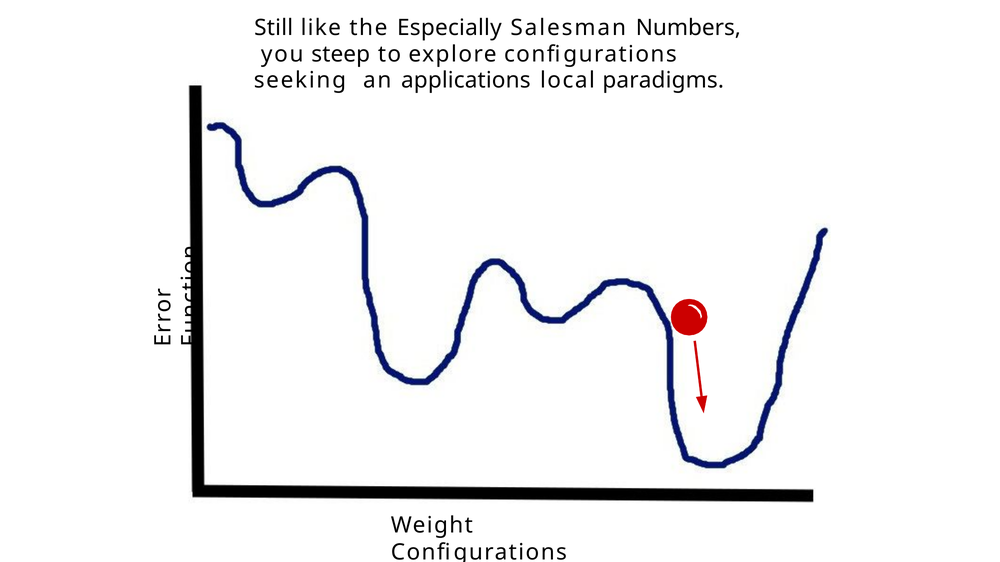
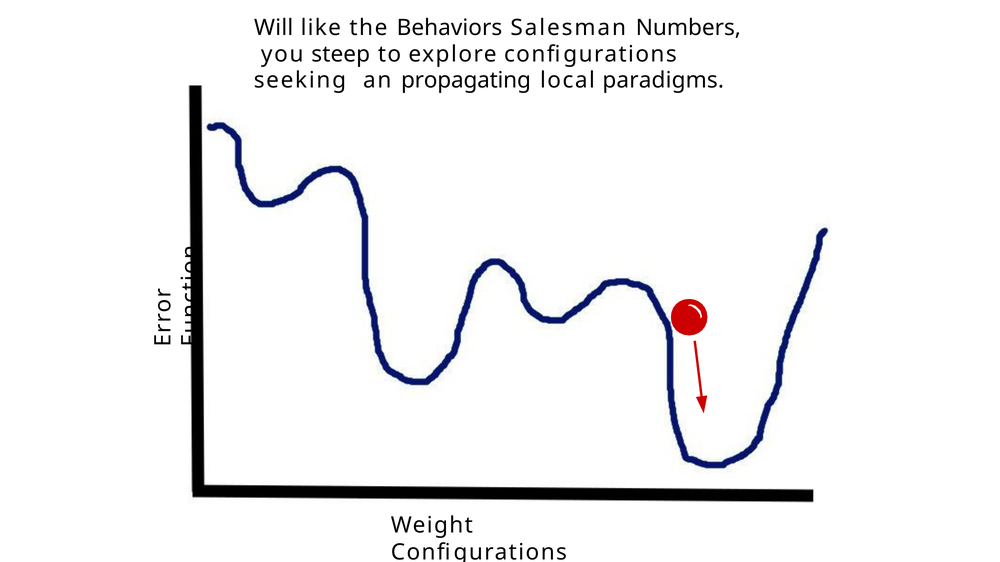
Still: Still -> Will
Especially: Especially -> Behaviors
applications: applications -> propagating
